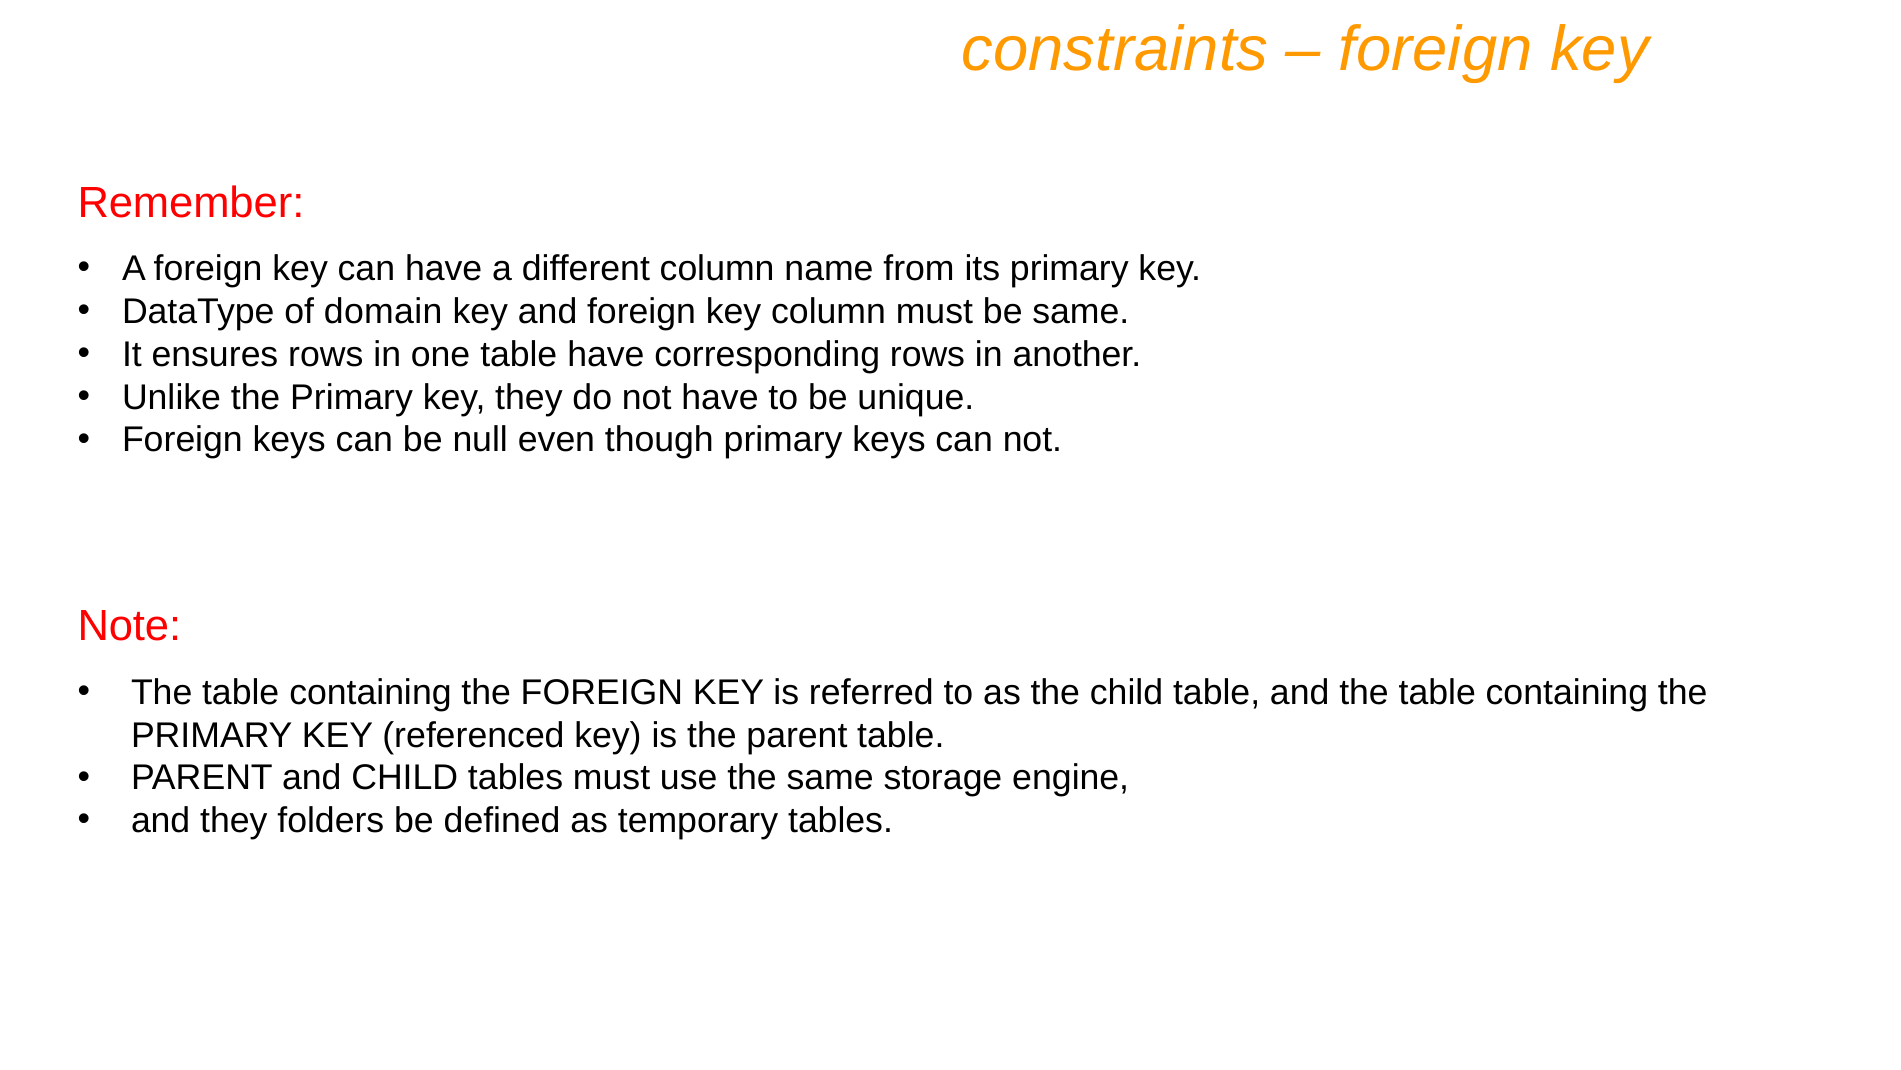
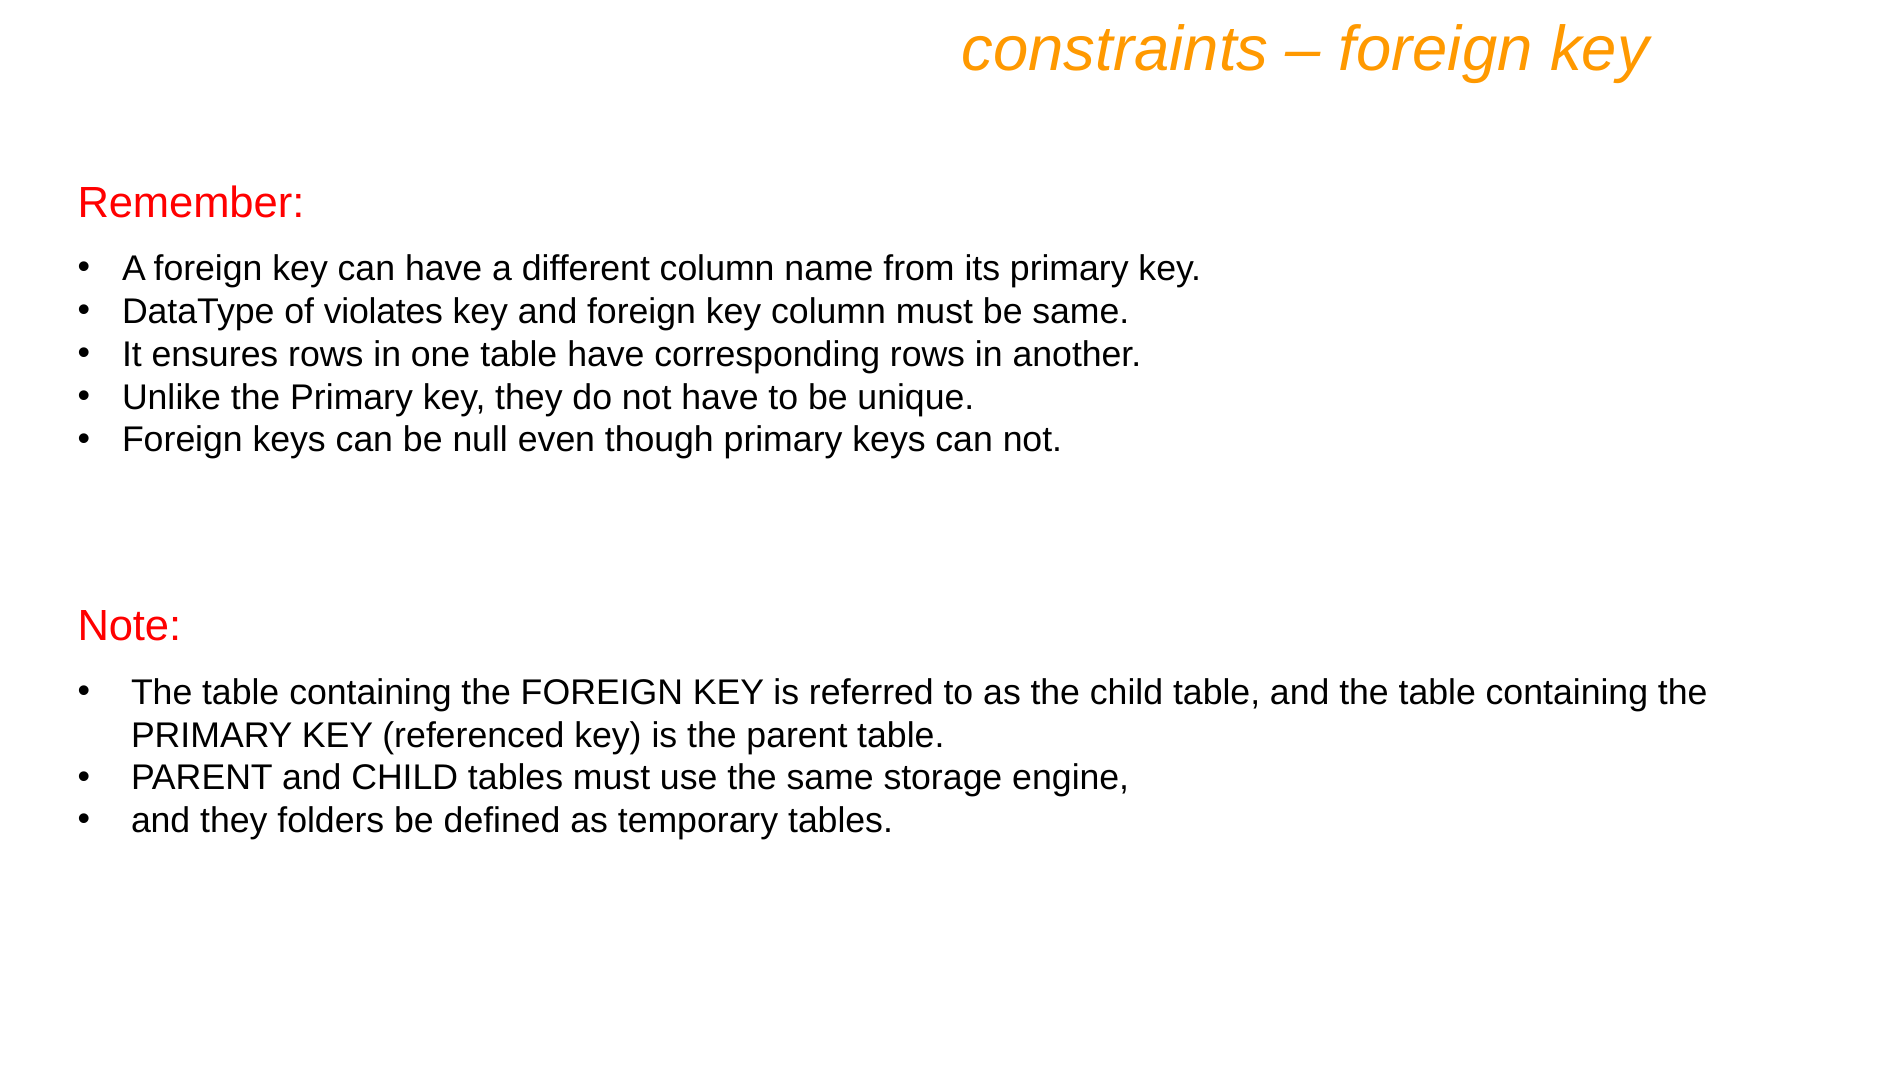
domain: domain -> violates
